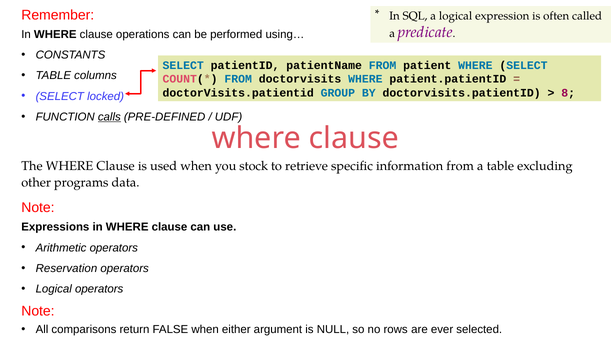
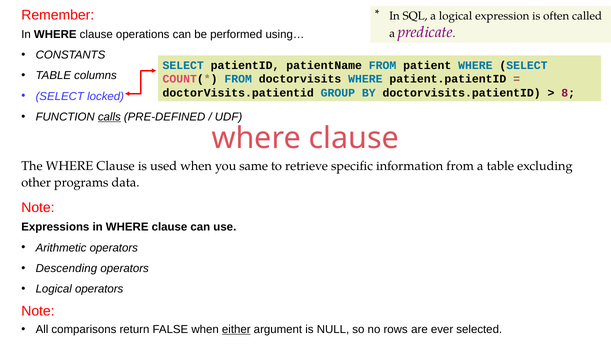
stock: stock -> same
Reservation: Reservation -> Descending
either underline: none -> present
